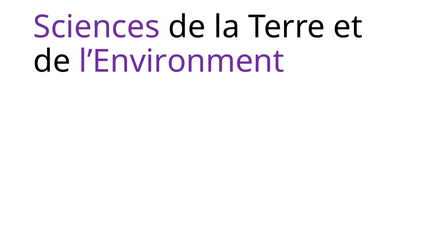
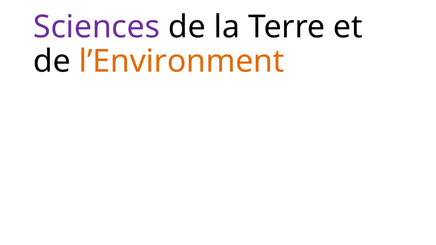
l’Environment colour: purple -> orange
